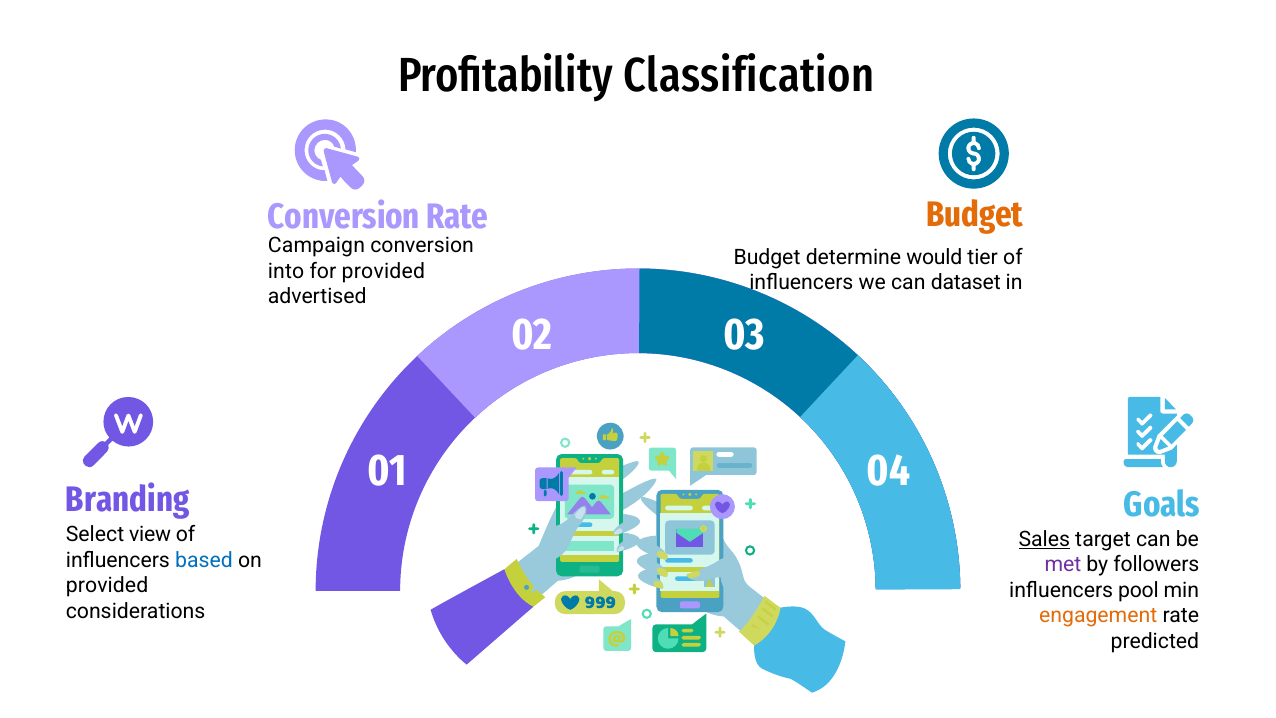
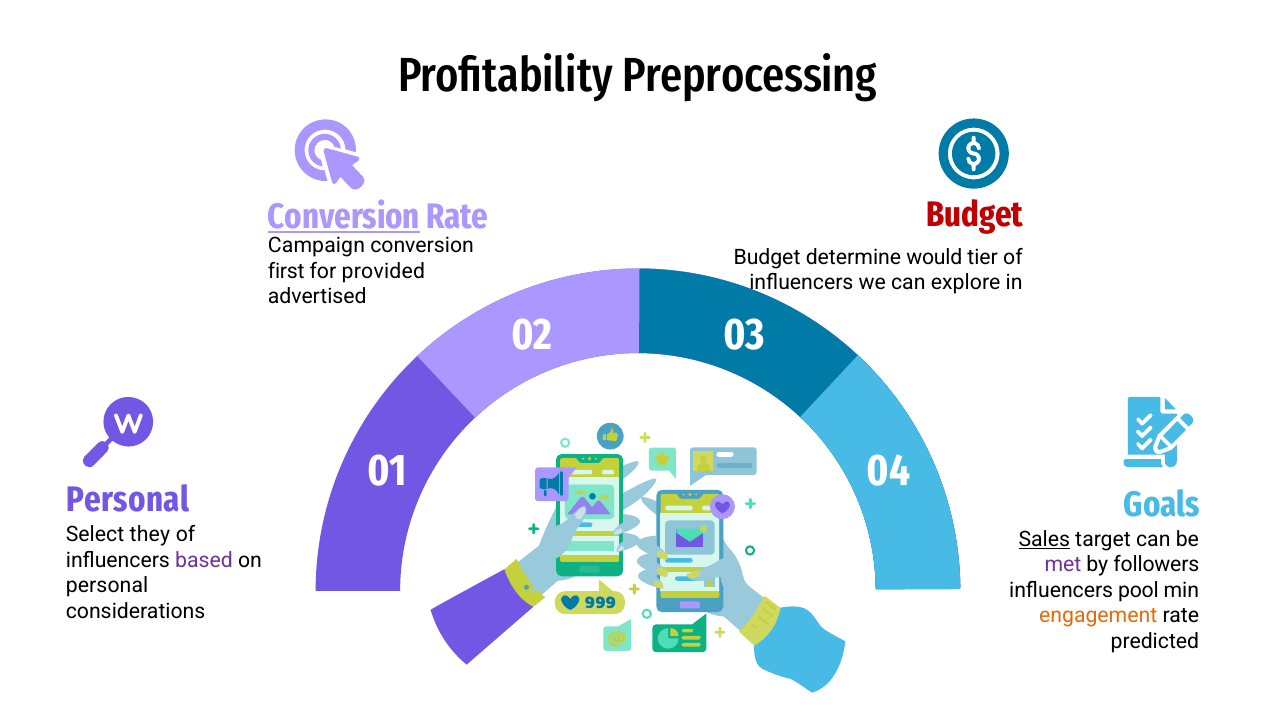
Classification: Classification -> Preprocessing
Budget at (975, 215) colour: orange -> red
Conversion at (344, 216) underline: none -> present
into: into -> first
dataset: dataset -> explore
Branding at (128, 500): Branding -> Personal
view: view -> they
based colour: blue -> purple
provided at (107, 585): provided -> personal
